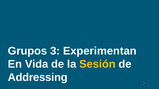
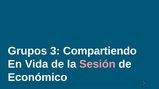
Experimentan: Experimentan -> Compartiendo
Sesión colour: yellow -> pink
Addressing: Addressing -> Económico
